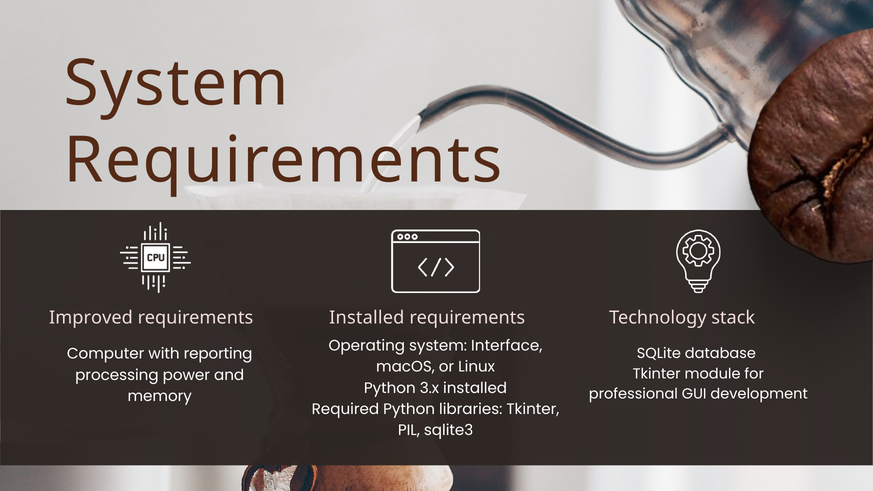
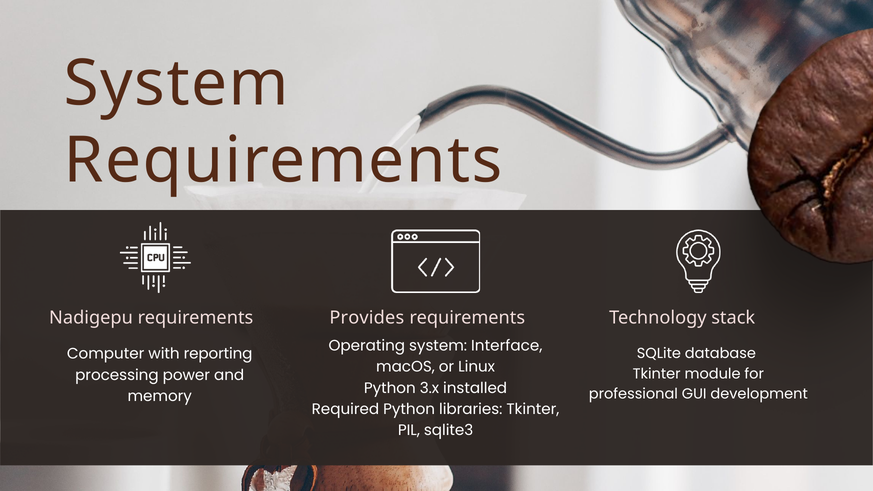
Improved: Improved -> Nadigepu
requirements Installed: Installed -> Provides
